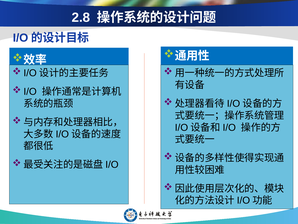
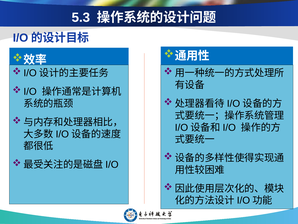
2.8: 2.8 -> 5.3
